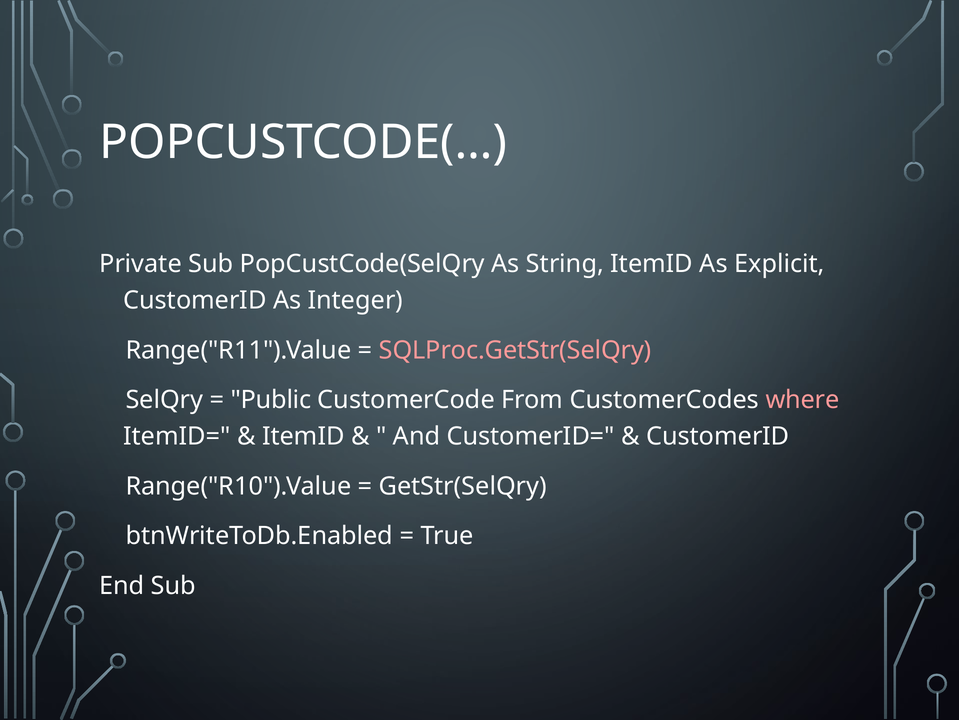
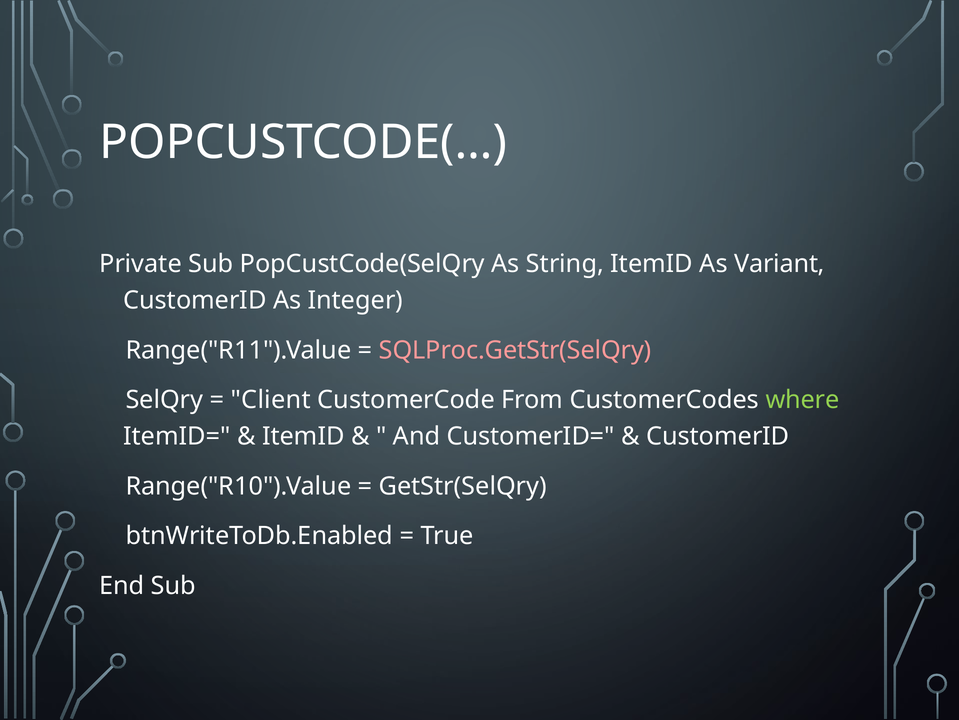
Explicit: Explicit -> Variant
Public: Public -> Client
where colour: pink -> light green
